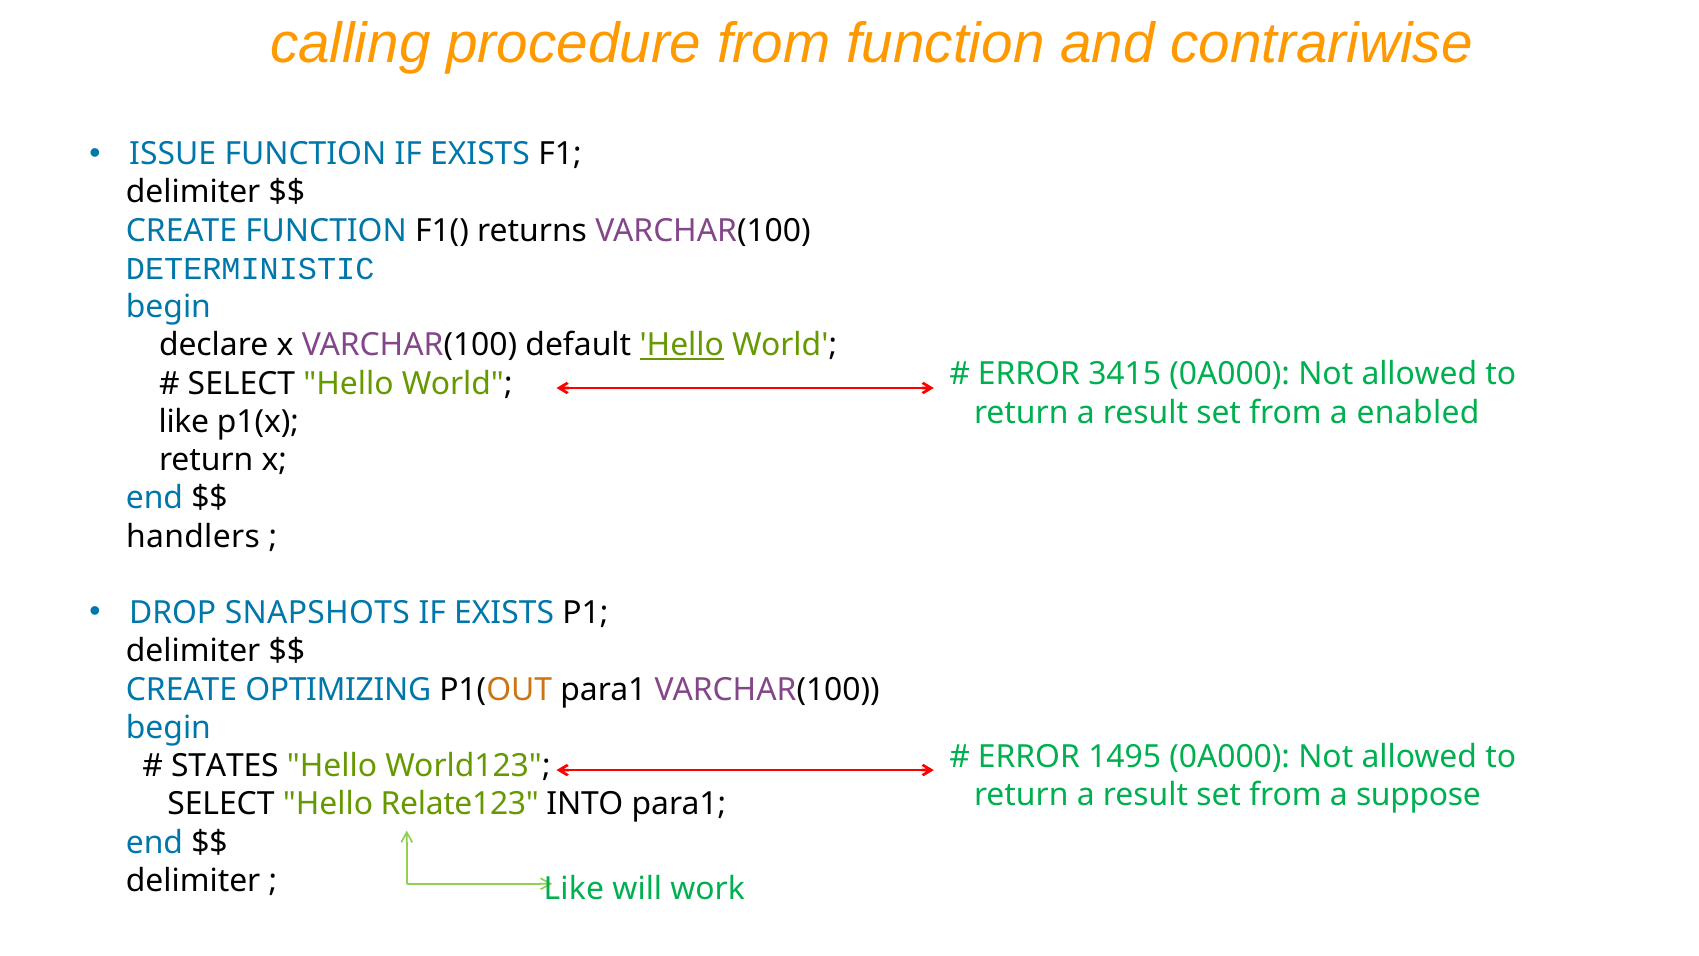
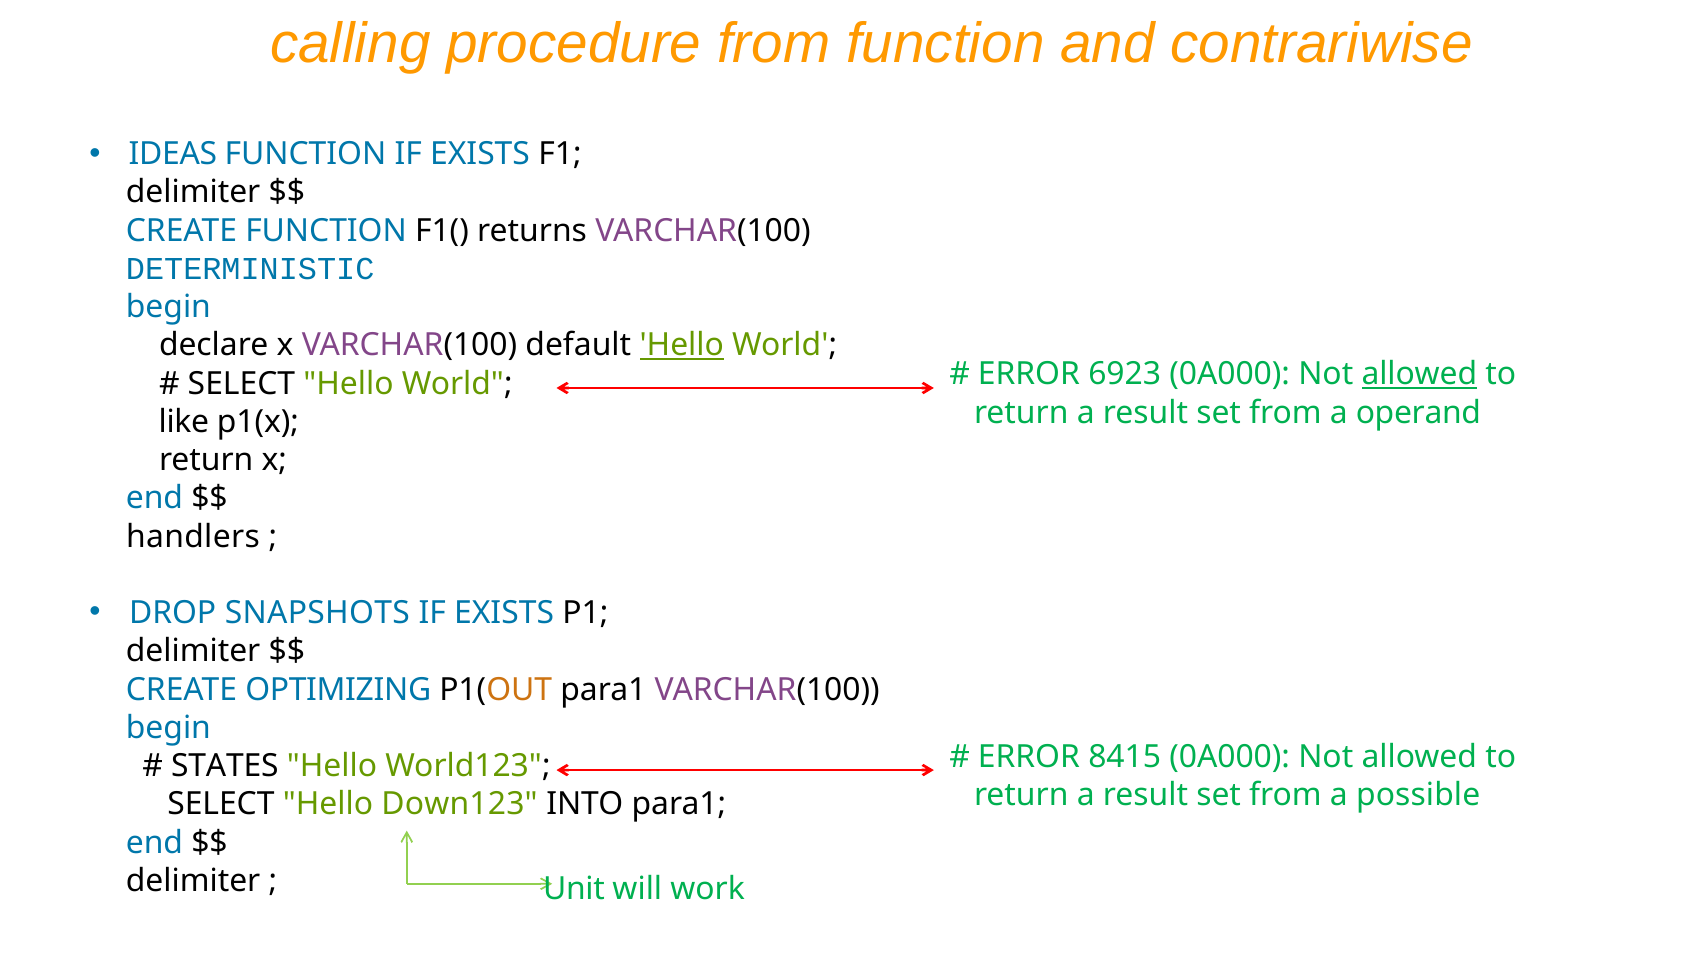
ISSUE: ISSUE -> IDEAS
3415: 3415 -> 6923
allowed at (1419, 374) underline: none -> present
enabled: enabled -> operand
1495: 1495 -> 8415
suppose: suppose -> possible
Relate123: Relate123 -> Down123
Like at (574, 889): Like -> Unit
